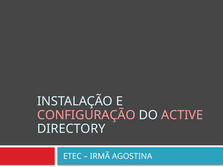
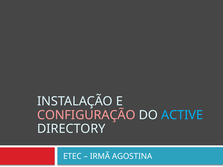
ACTIVE colour: pink -> light blue
